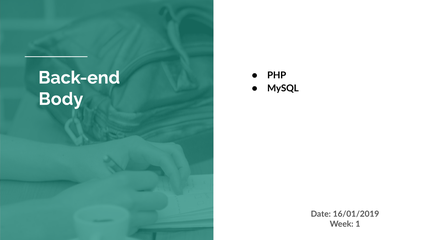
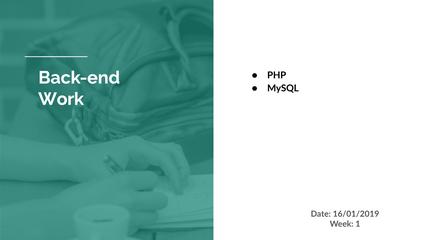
Body: Body -> Work
